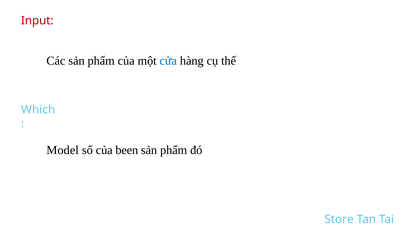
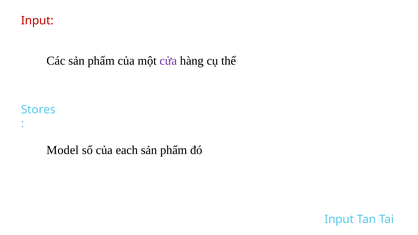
cửa colour: blue -> purple
Which: Which -> Stores
been: been -> each
Store at (339, 219): Store -> Input
